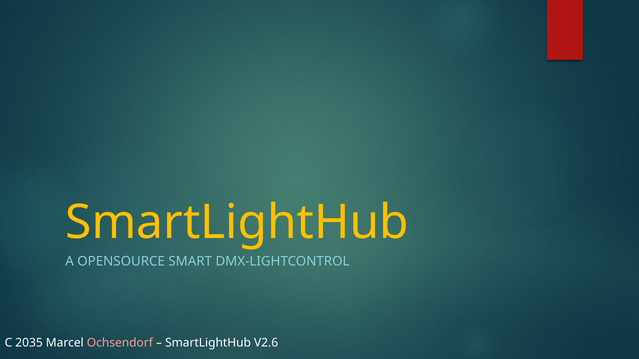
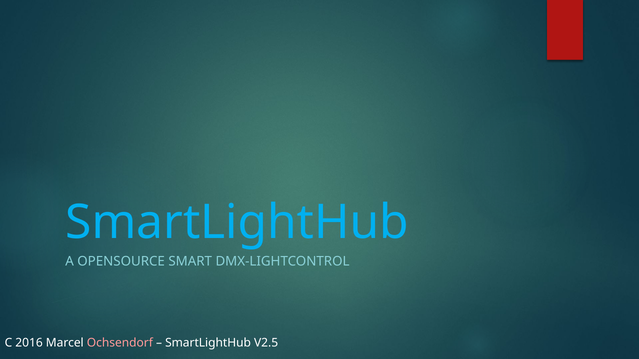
SmartLightHub at (237, 223) colour: yellow -> light blue
2035: 2035 -> 2016
V2.6: V2.6 -> V2.5
